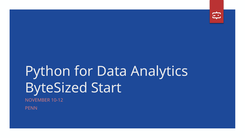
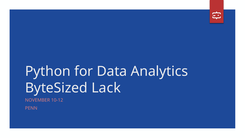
Start: Start -> Lack
